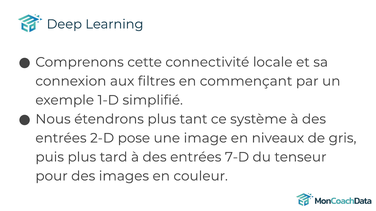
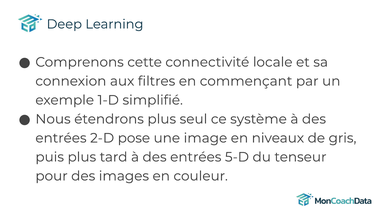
tant: tant -> seul
7-D: 7-D -> 5-D
